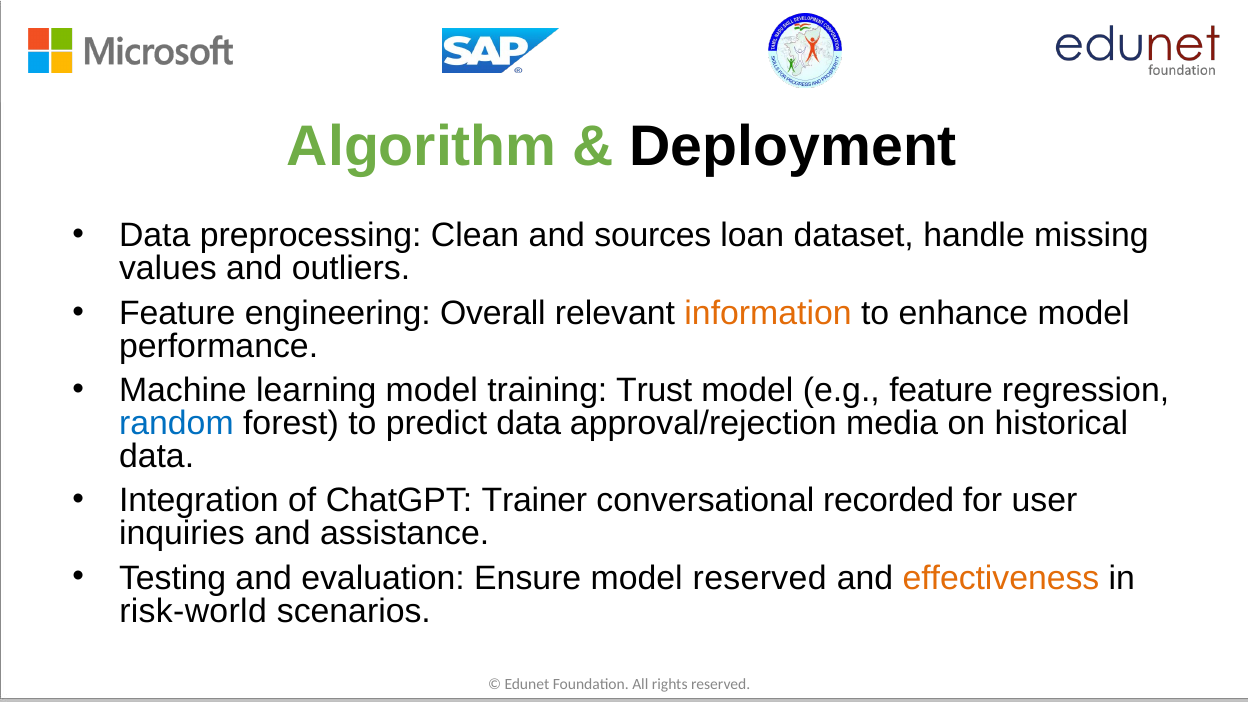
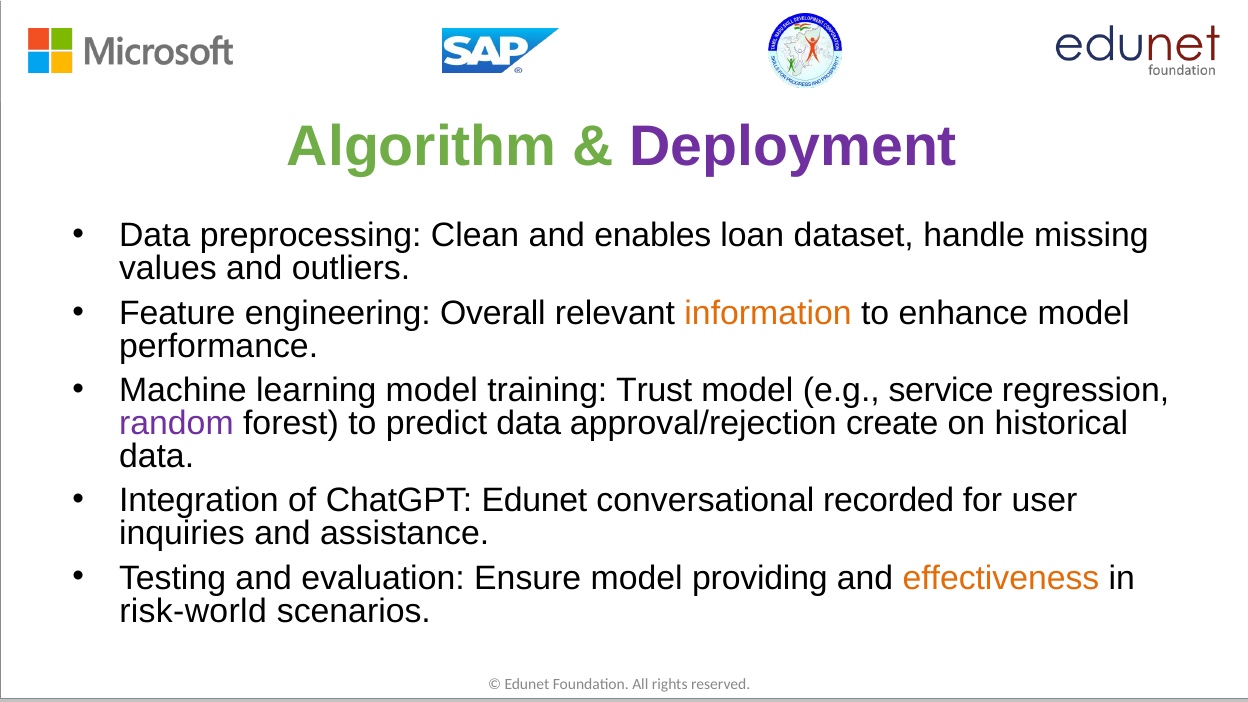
Deployment colour: black -> purple
sources: sources -> enables
e.g feature: feature -> service
random colour: blue -> purple
media: media -> create
ChatGPT Trainer: Trainer -> Edunet
model reserved: reserved -> providing
